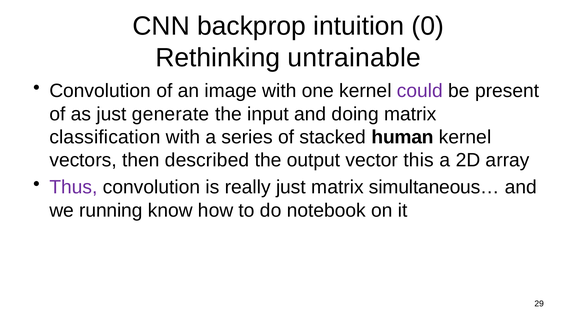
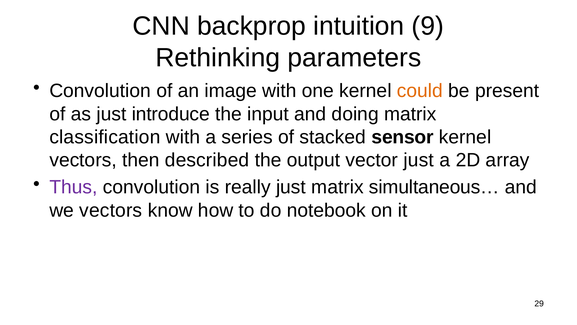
0: 0 -> 9
untrainable: untrainable -> parameters
could colour: purple -> orange
generate: generate -> introduce
human: human -> sensor
vector this: this -> just
we running: running -> vectors
